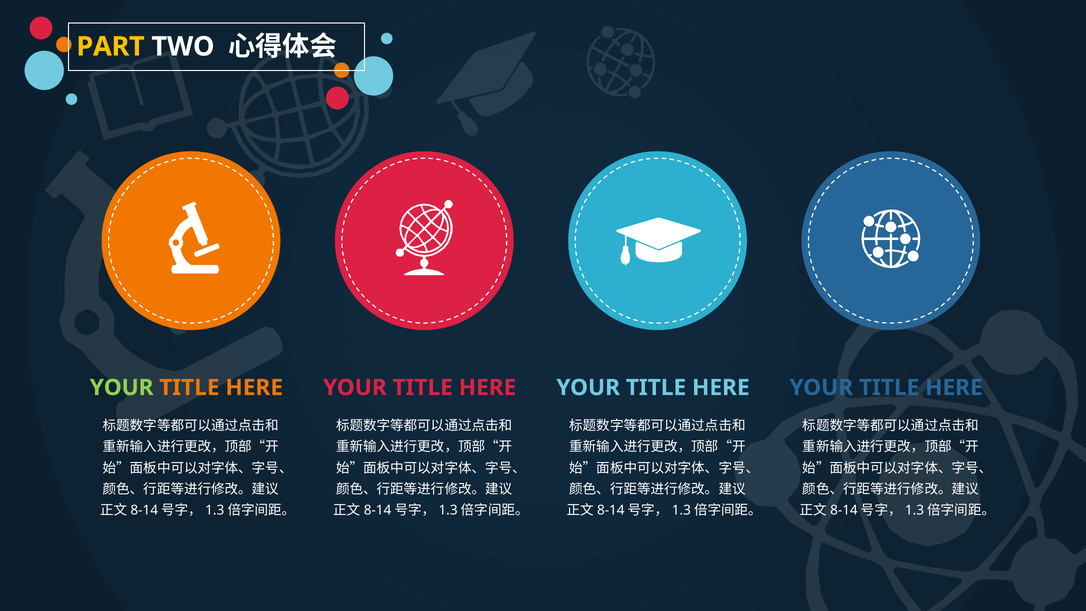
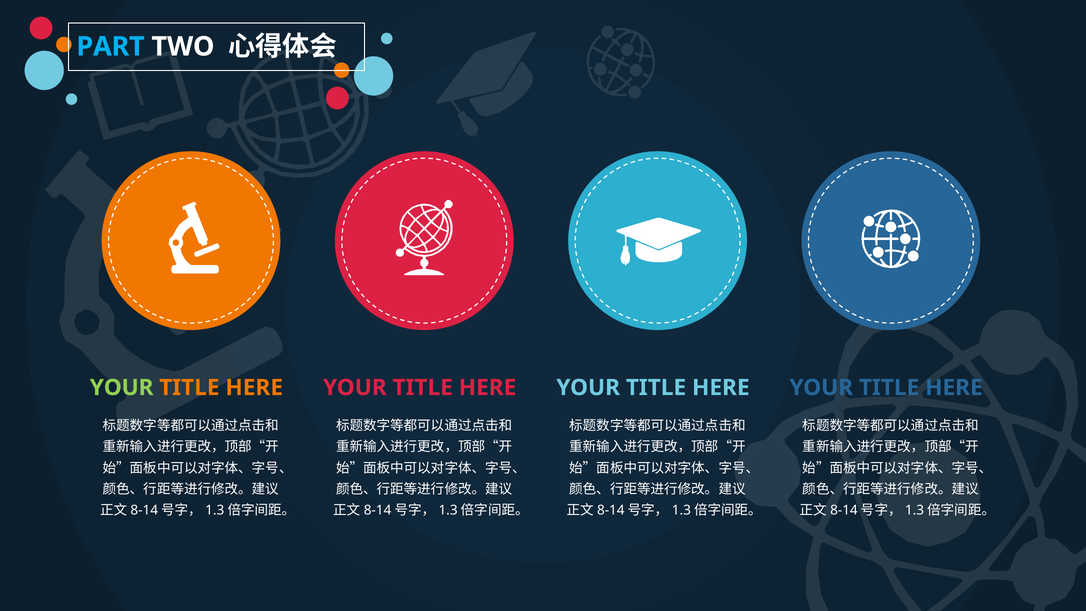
PART colour: yellow -> light blue
